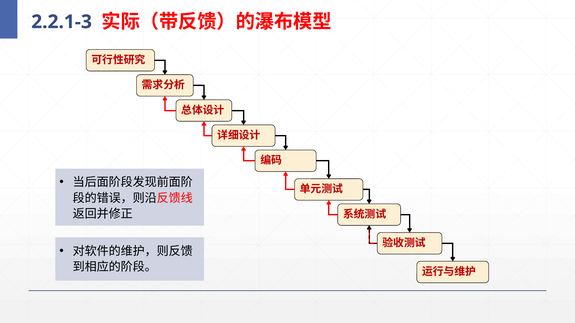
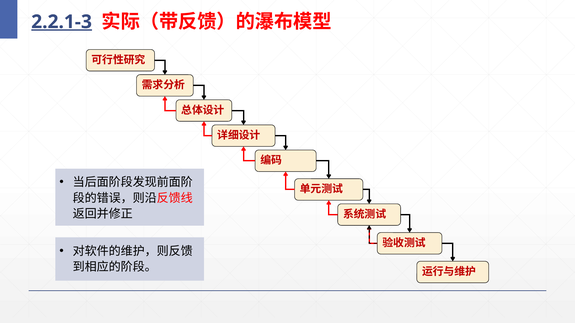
2.2.1-3 underline: none -> present
